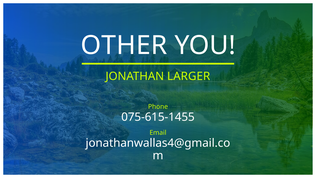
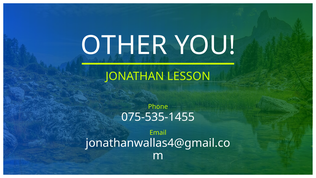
LARGER: LARGER -> LESSON
075-615-1455: 075-615-1455 -> 075-535-1455
